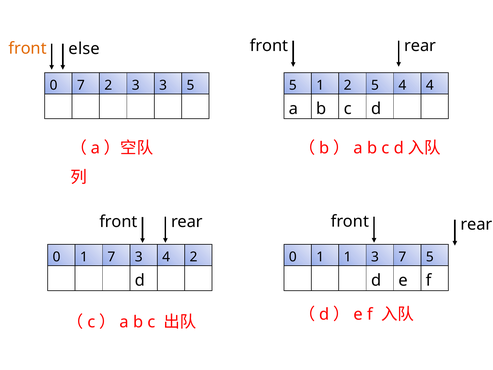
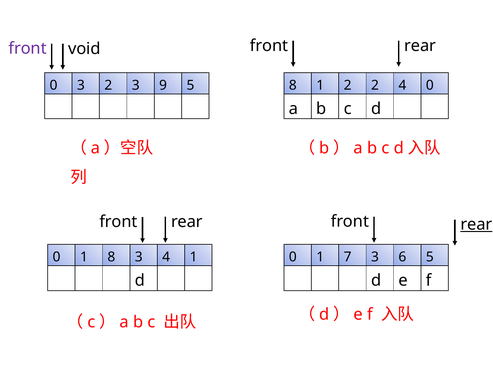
front at (28, 48) colour: orange -> purple
else: else -> void
0 7: 7 -> 3
3 3: 3 -> 9
5 5: 5 -> 8
2 5: 5 -> 2
4 4: 4 -> 0
rear at (476, 224) underline: none -> present
1 7: 7 -> 8
4 2: 2 -> 1
1 1: 1 -> 7
3 7: 7 -> 6
